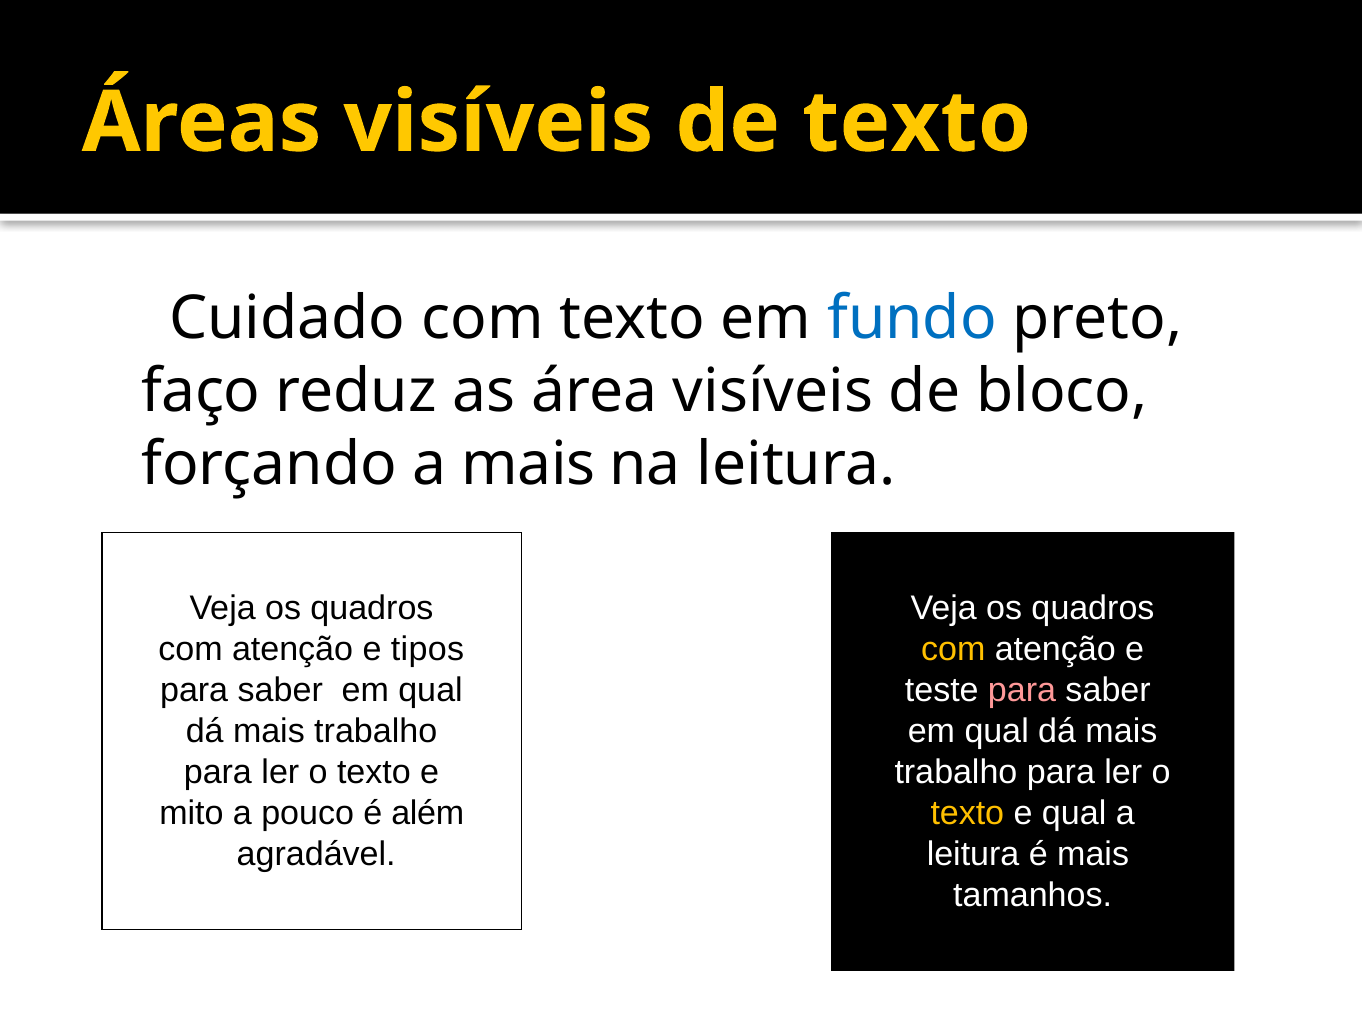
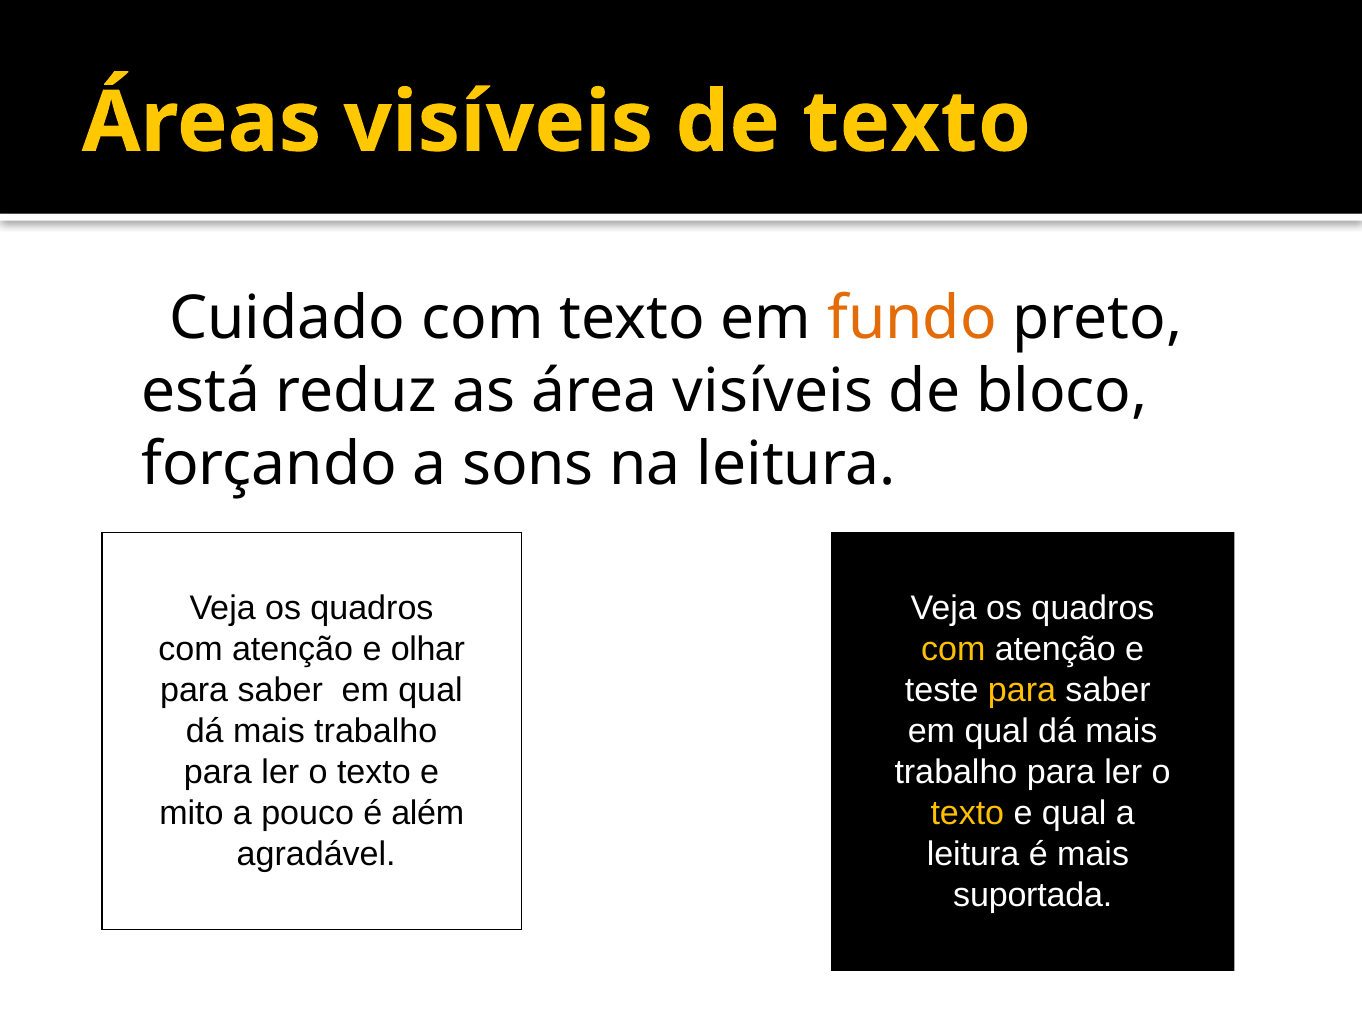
fundo colour: blue -> orange
faço: faço -> está
a mais: mais -> sons
tipos: tipos -> olhar
para at (1022, 690) colour: pink -> yellow
tamanhos: tamanhos -> suportada
